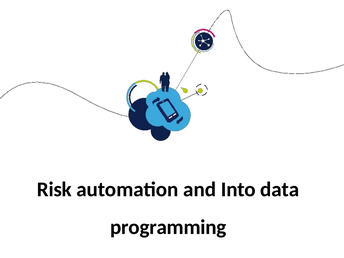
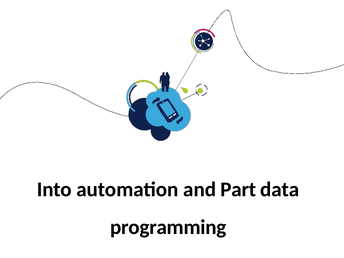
Risk: Risk -> Into
Into: Into -> Part
